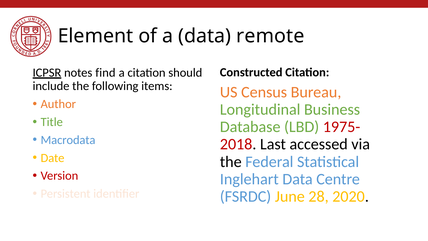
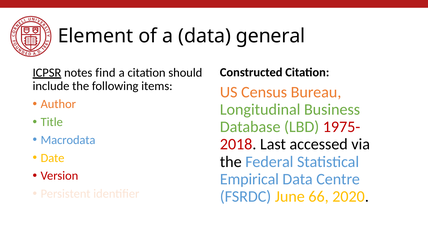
remote: remote -> general
Inglehart: Inglehart -> Empirical
28: 28 -> 66
